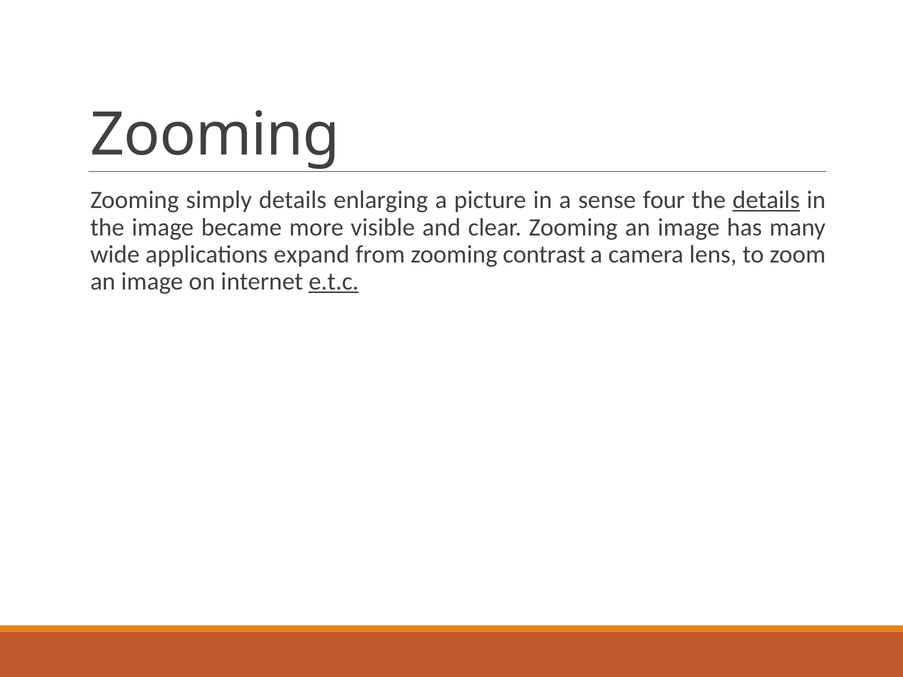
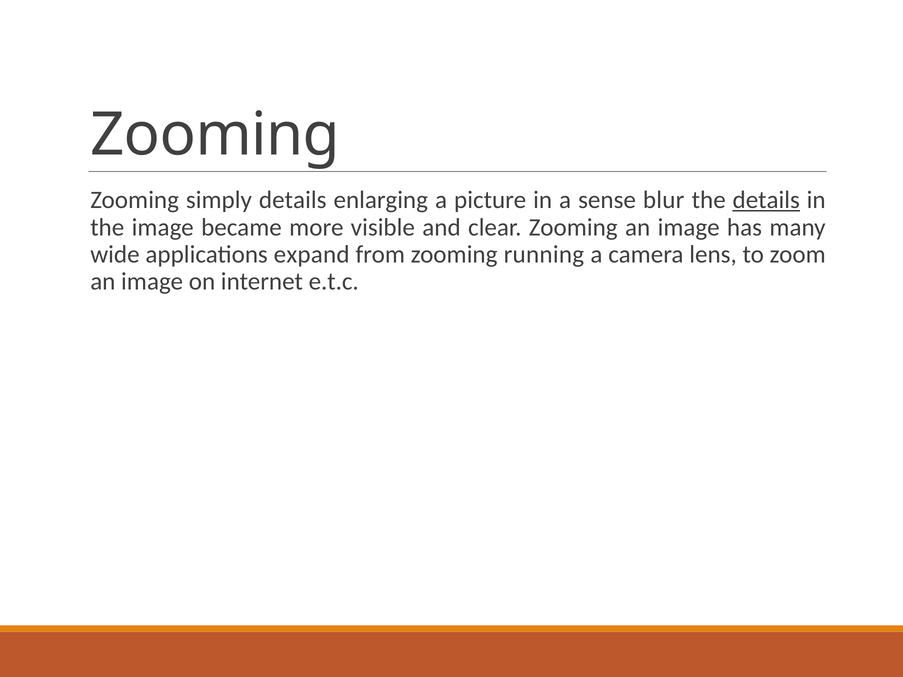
four: four -> blur
contrast: contrast -> running
e.t.c underline: present -> none
